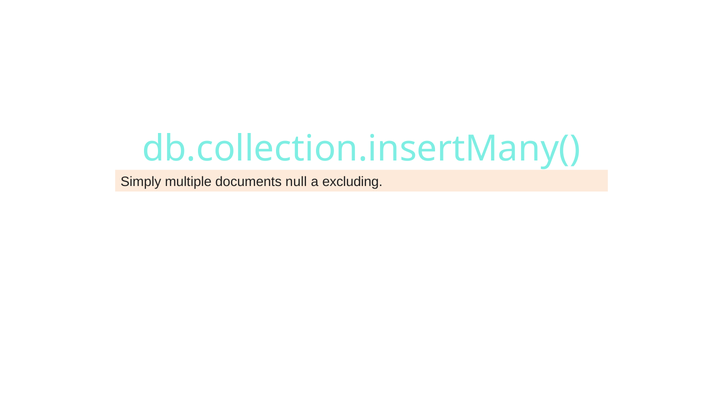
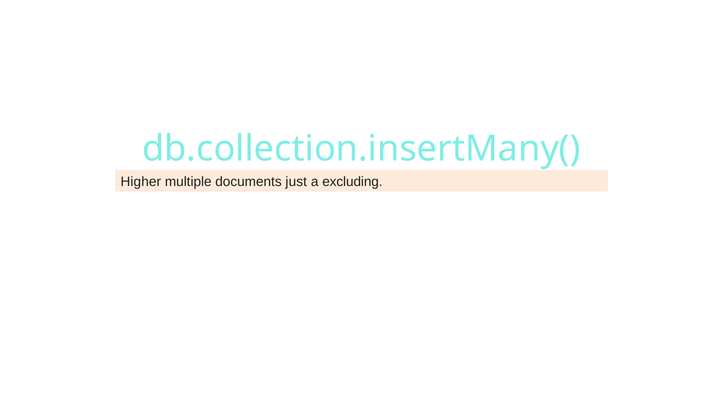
Simply: Simply -> Higher
null: null -> just
